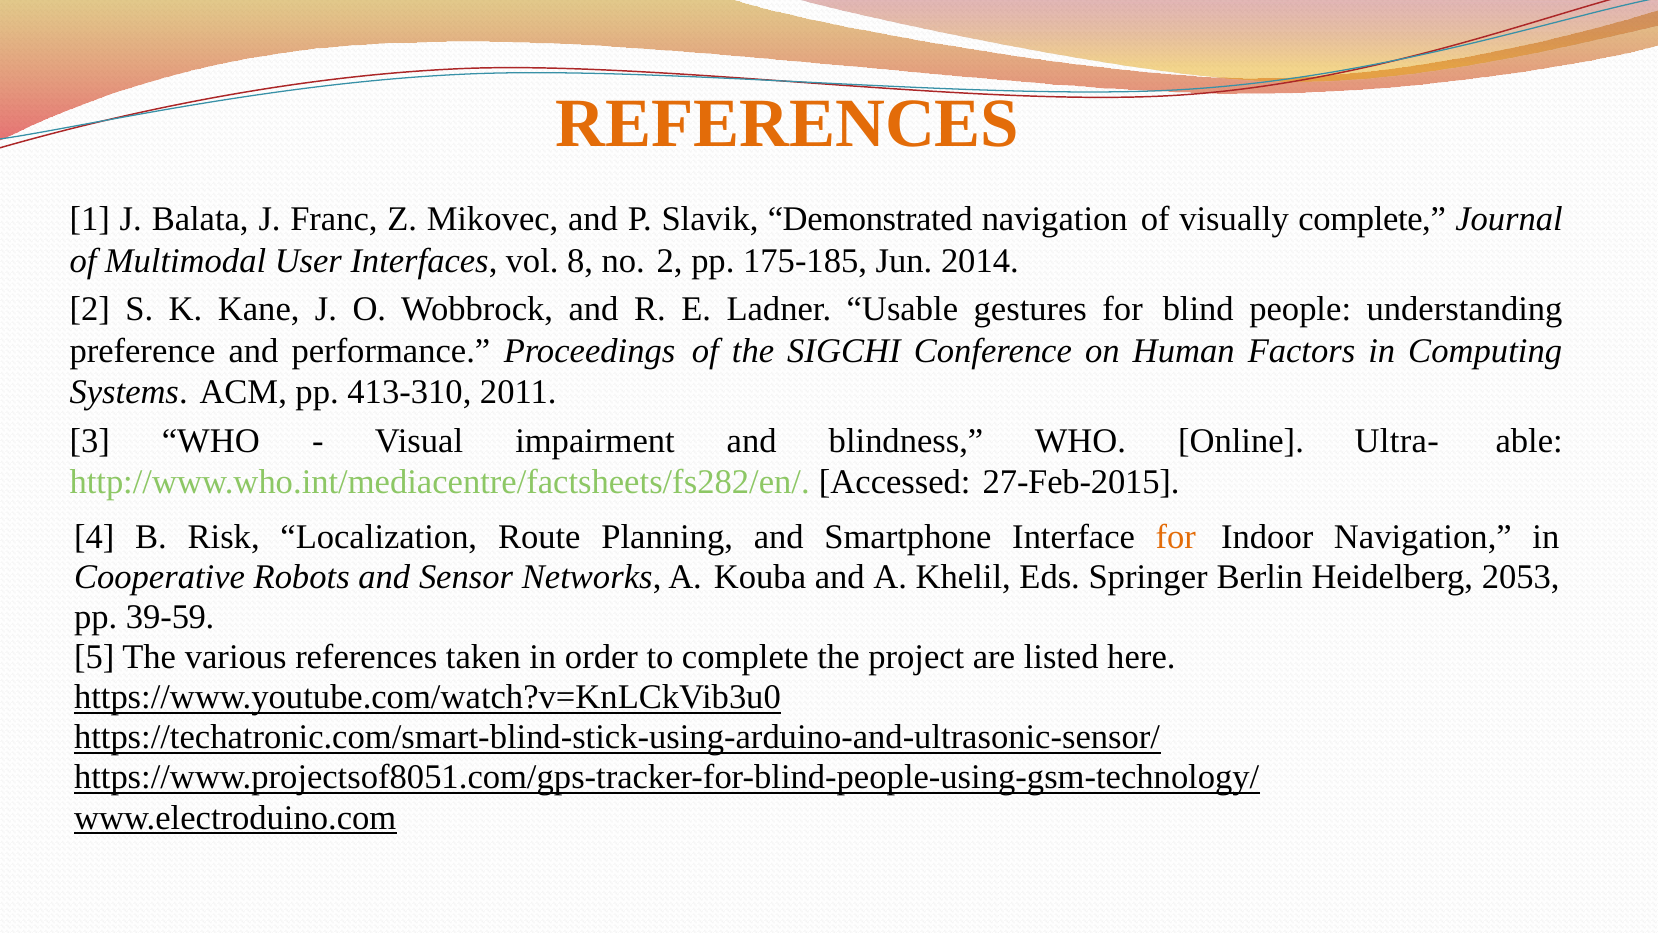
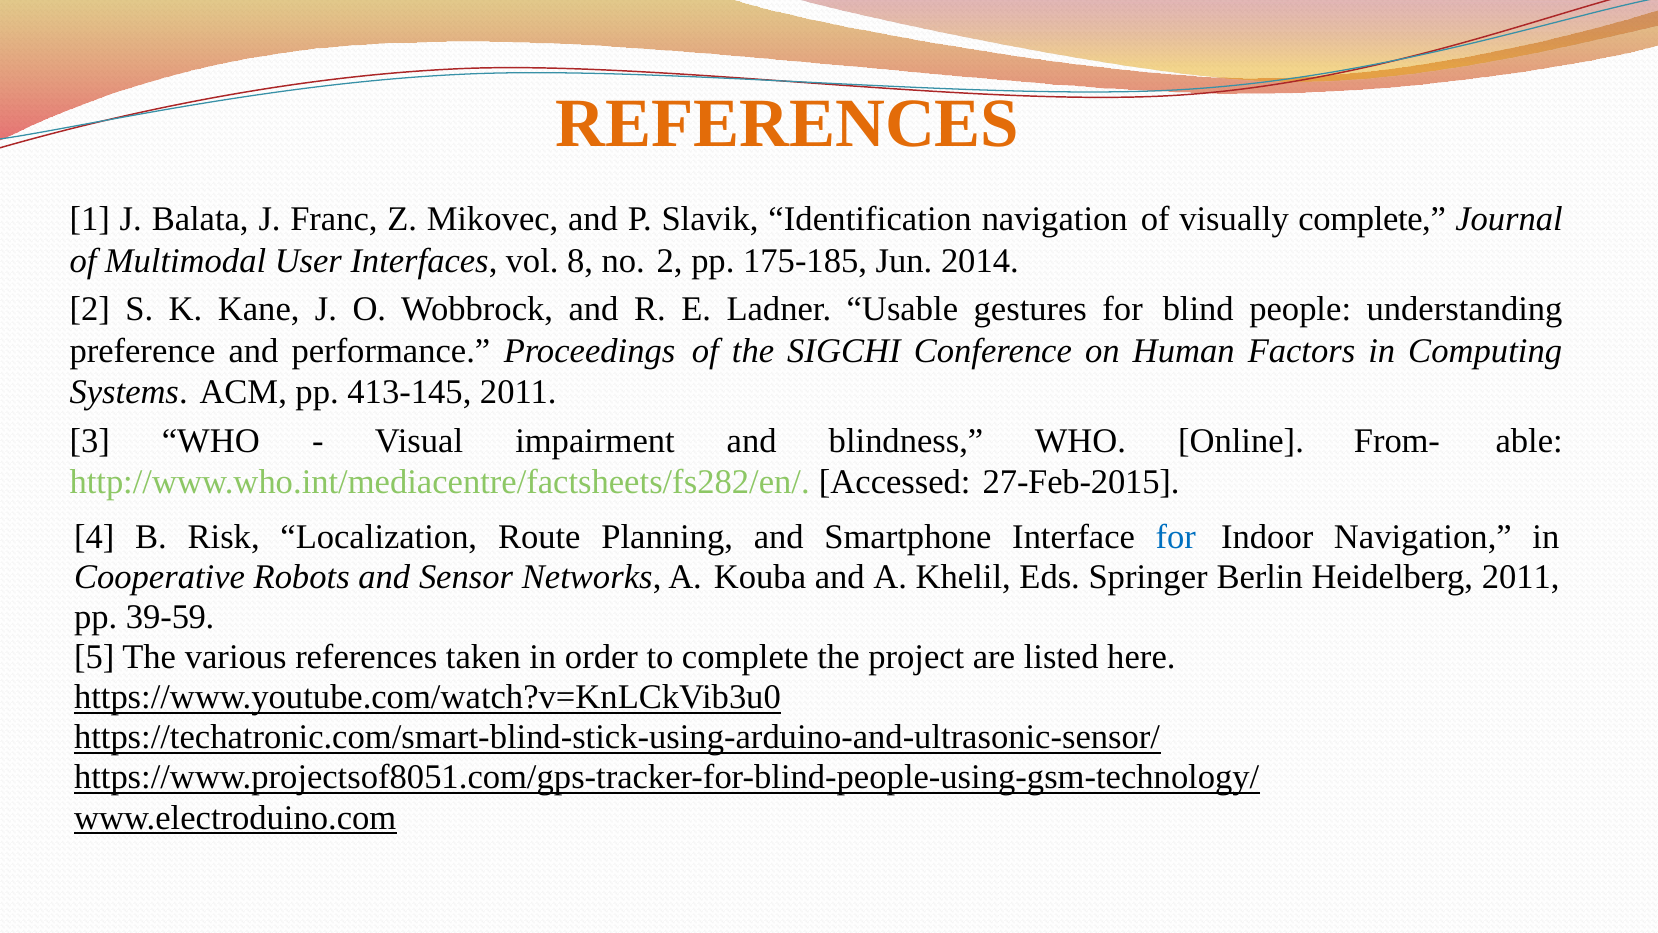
Demonstrated: Demonstrated -> Identification
413-310: 413-310 -> 413-145
Ultra-: Ultra- -> From-
for at (1176, 537) colour: orange -> blue
Heidelberg 2053: 2053 -> 2011
